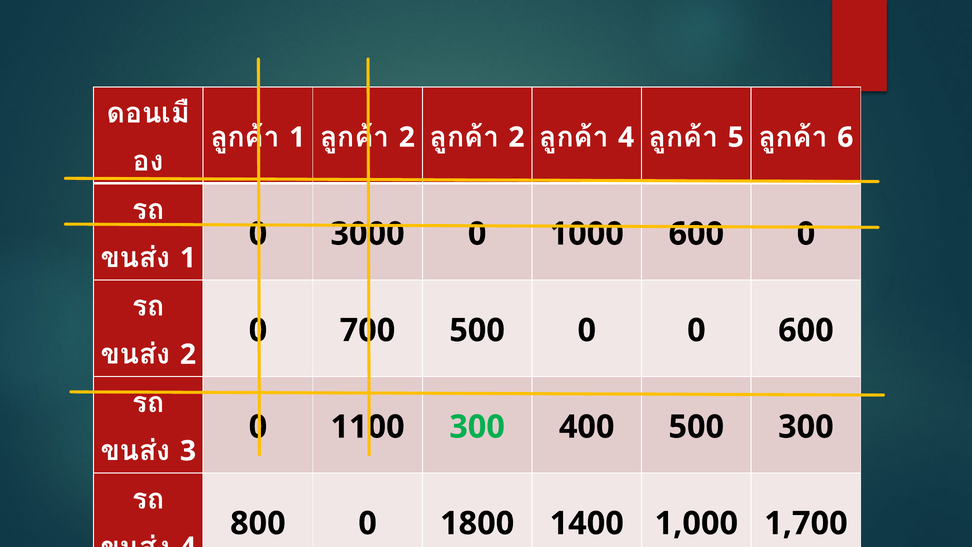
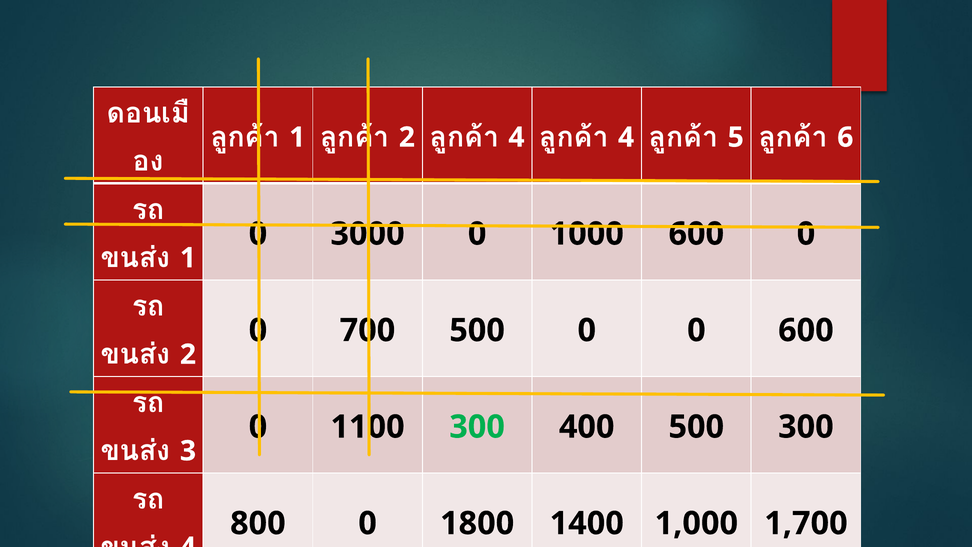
2 at (516, 137): 2 -> 4
